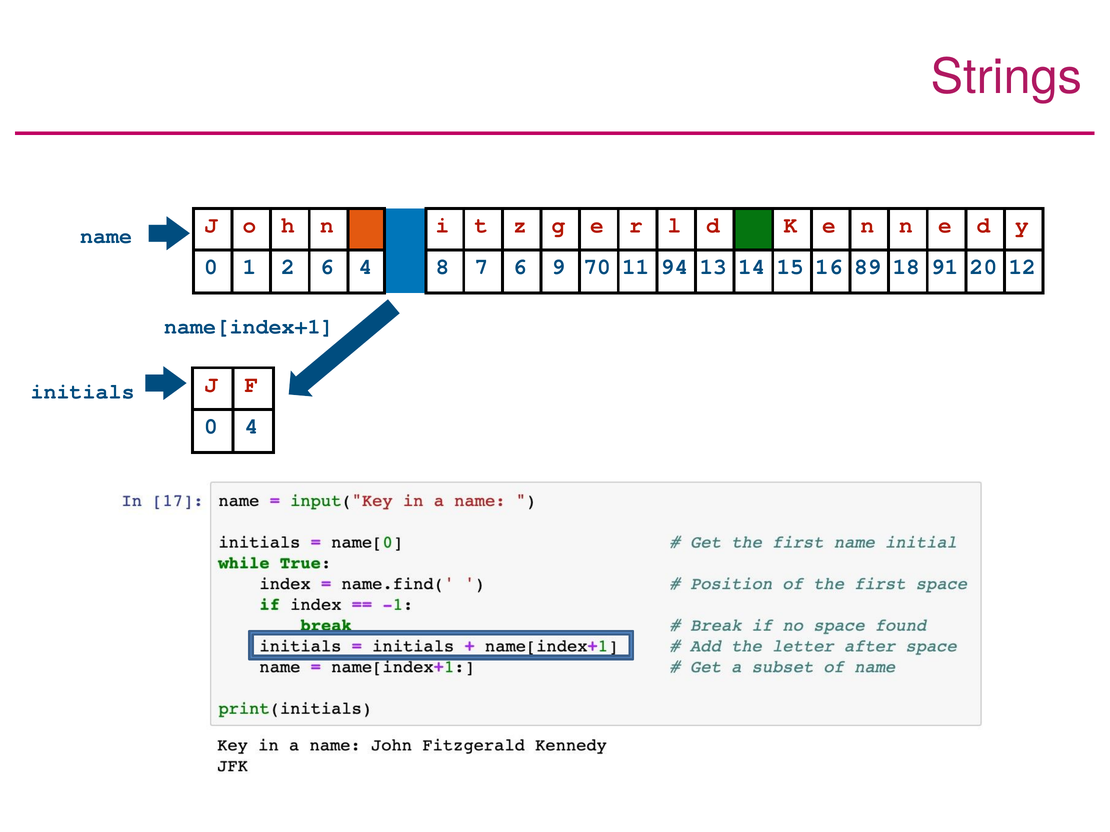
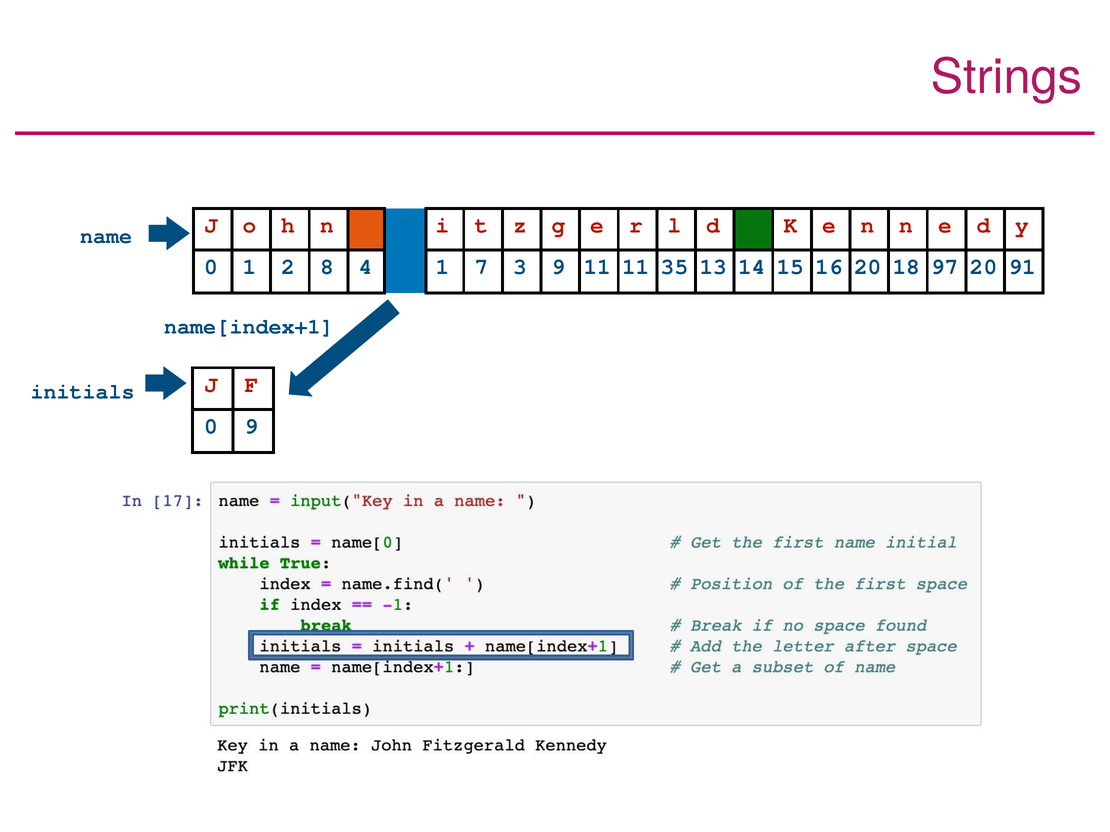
2 6: 6 -> 8
4 8: 8 -> 1
7 6: 6 -> 3
9 70: 70 -> 11
94: 94 -> 35
16 89: 89 -> 20
91: 91 -> 97
12: 12 -> 91
0 4: 4 -> 9
